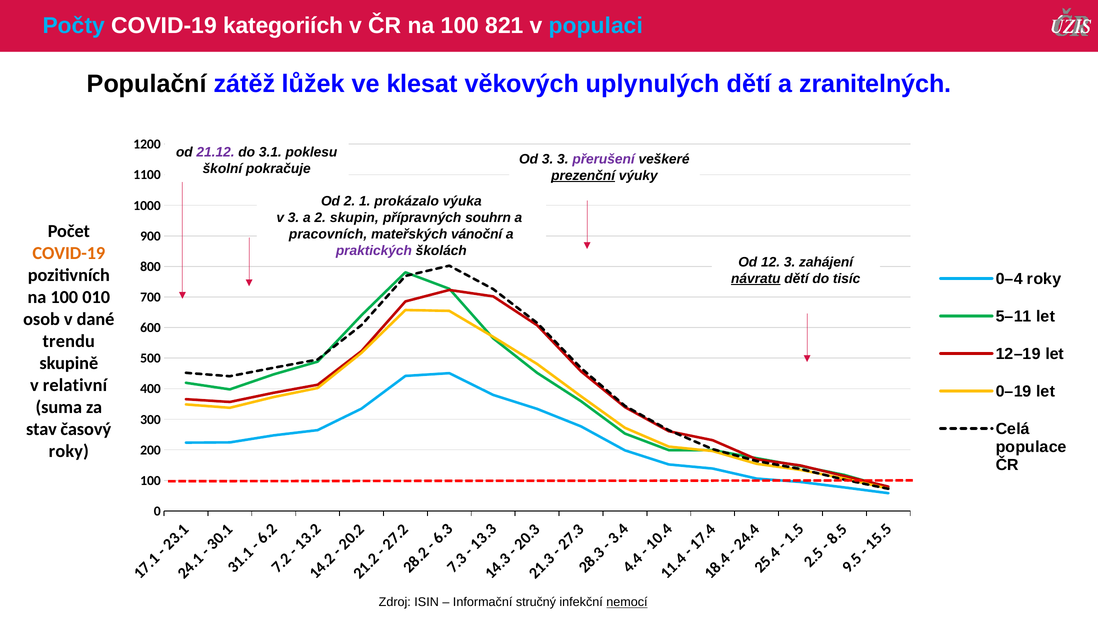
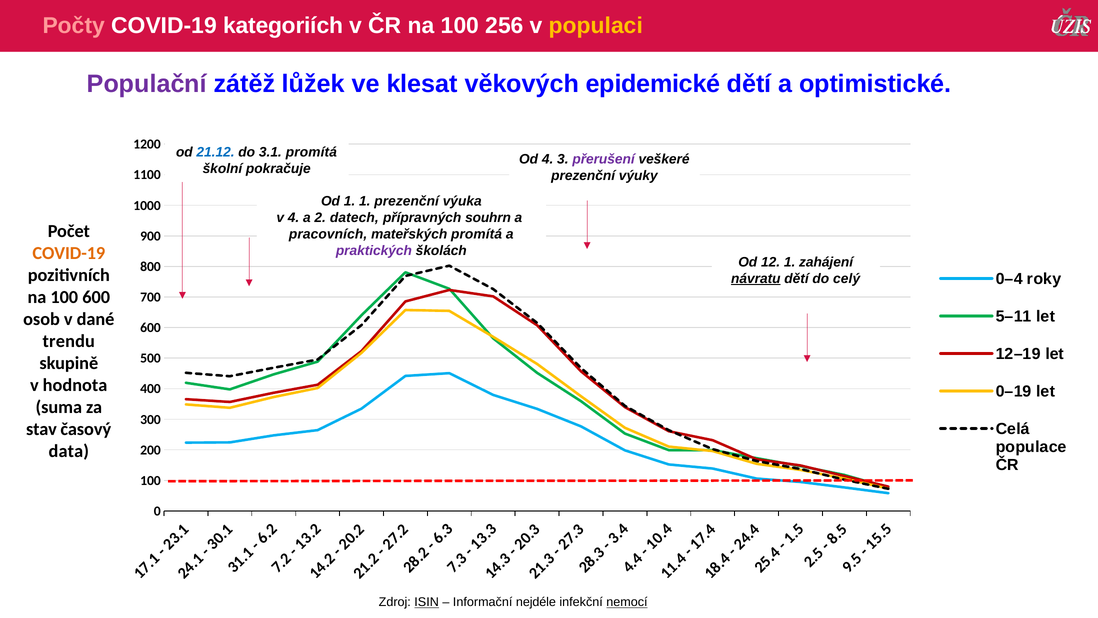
Počty colour: light blue -> pink
821: 821 -> 256
populaci colour: light blue -> yellow
Populační colour: black -> purple
uplynulých: uplynulých -> epidemické
zranitelných: zranitelných -> optimistické
21.12 colour: purple -> blue
3.1 poklesu: poklesu -> promítá
Od 3: 3 -> 4
prezenční at (583, 176) underline: present -> none
Od 2: 2 -> 1
1 prokázalo: prokázalo -> prezenční
v 3: 3 -> 4
skupin: skupin -> datech
mateřských vánoční: vánoční -> promítá
12 3: 3 -> 1
tisíc: tisíc -> celý
100 010: 010 -> 600
relativní: relativní -> hodnota
roky at (69, 451): roky -> data
ISIN underline: none -> present
stručný: stručný -> nejdéle
